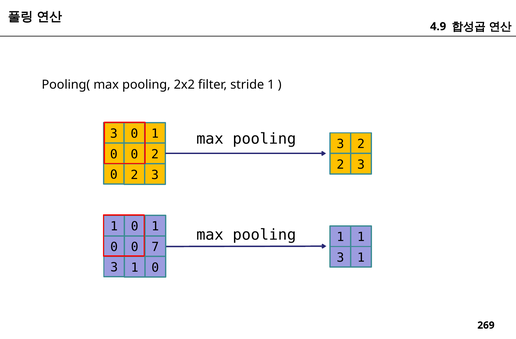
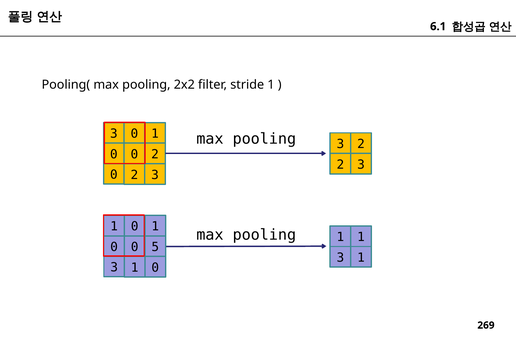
4.9: 4.9 -> 6.1
7: 7 -> 5
